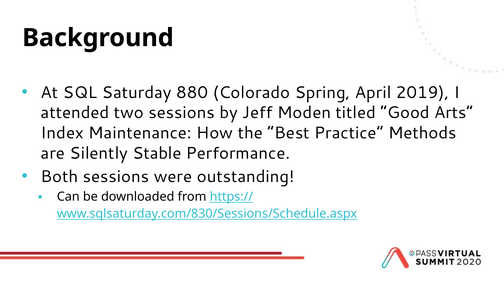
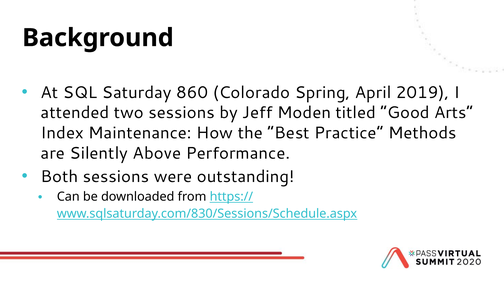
880: 880 -> 860
Stable: Stable -> Above
